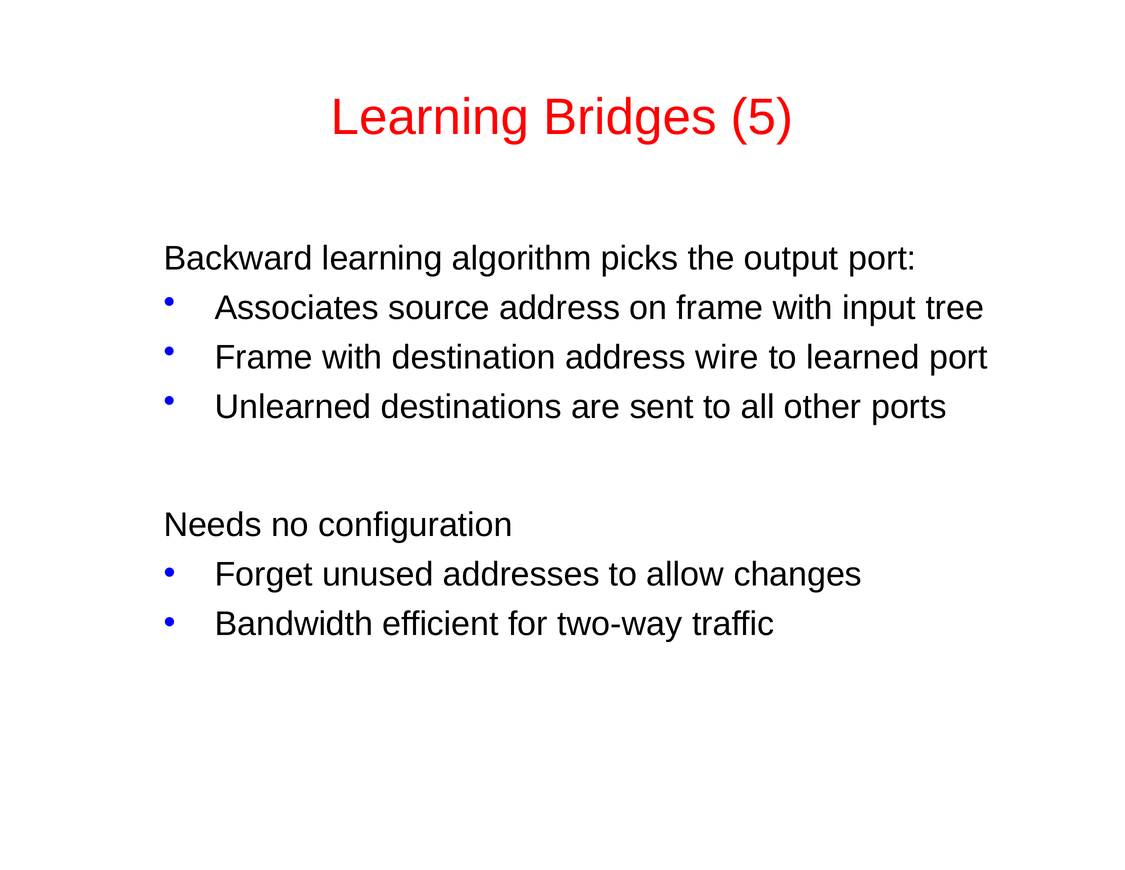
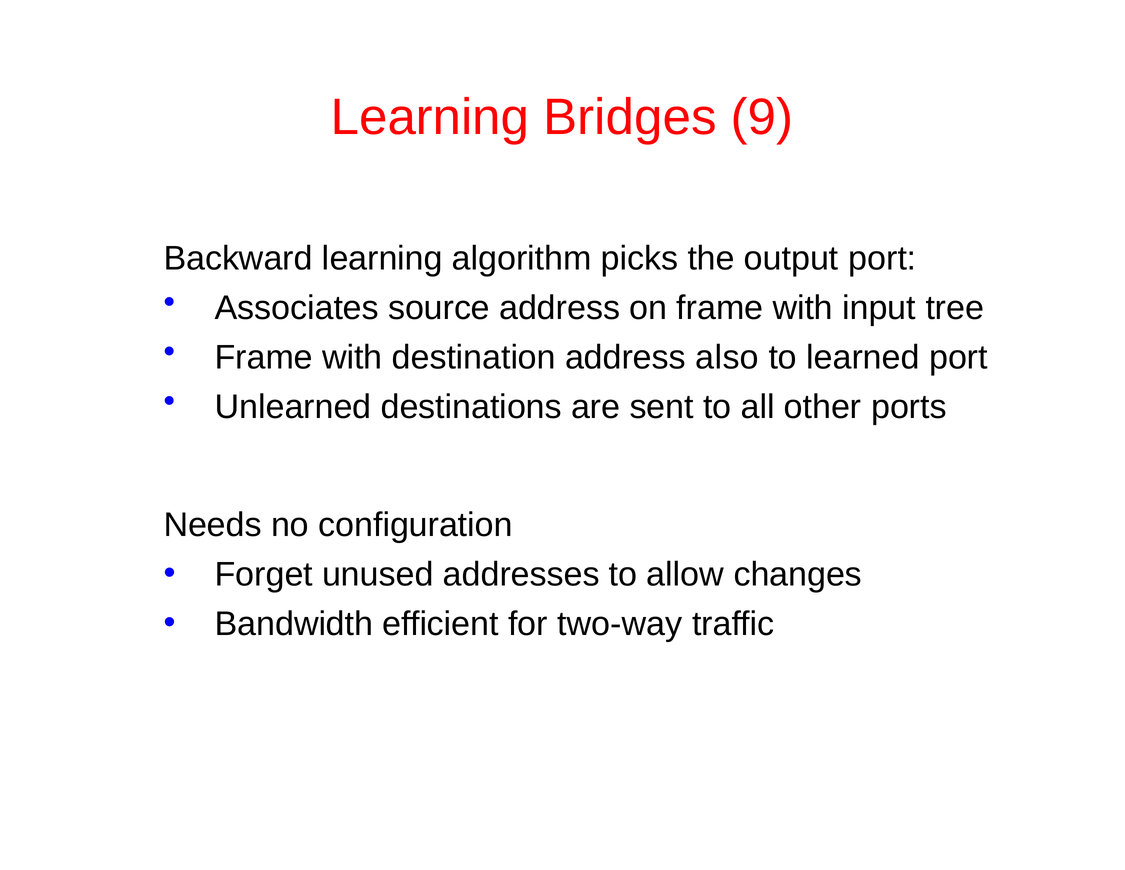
5: 5 -> 9
wire: wire -> also
